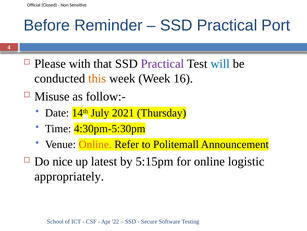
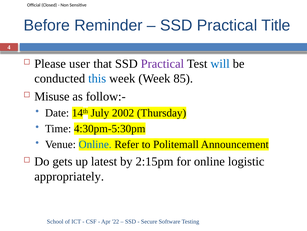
Port: Port -> Title
with: with -> user
this colour: orange -> blue
16: 16 -> 85
2021: 2021 -> 2002
Online at (95, 144) colour: orange -> blue
nice: nice -> gets
5:15pm: 5:15pm -> 2:15pm
